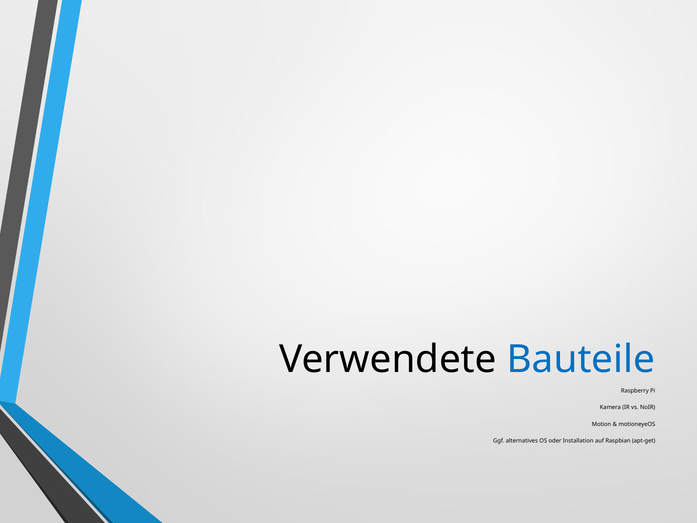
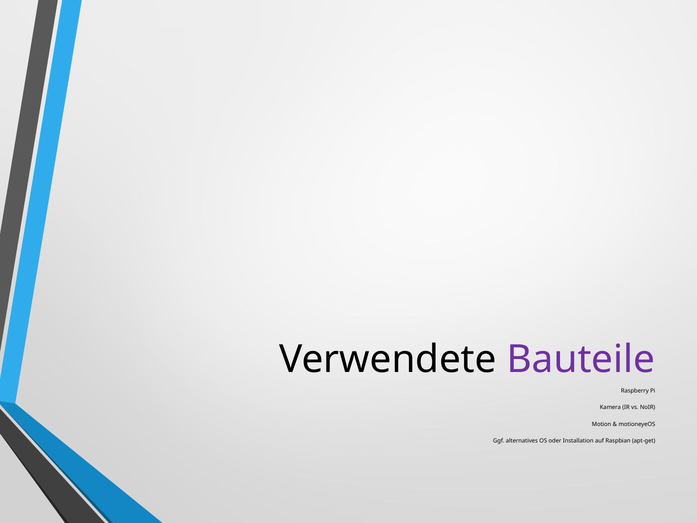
Bauteile colour: blue -> purple
